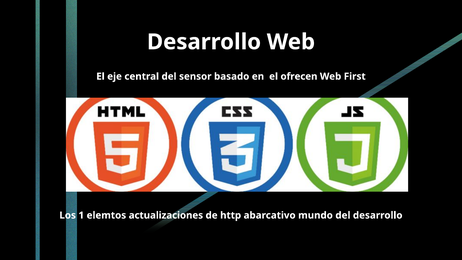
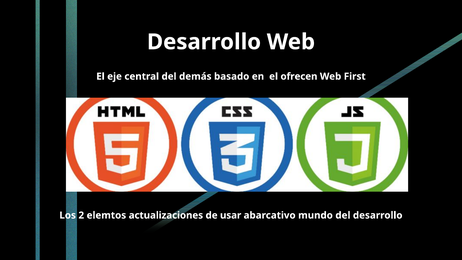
sensor: sensor -> demás
1: 1 -> 2
http: http -> usar
